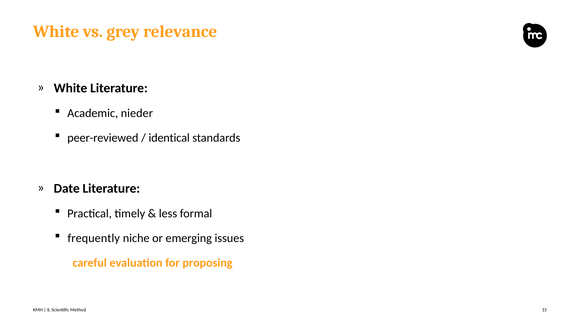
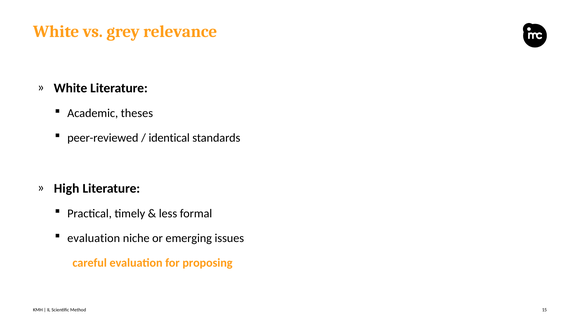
nieder: nieder -> theses
Date: Date -> High
frequently at (94, 238): frequently -> evaluation
